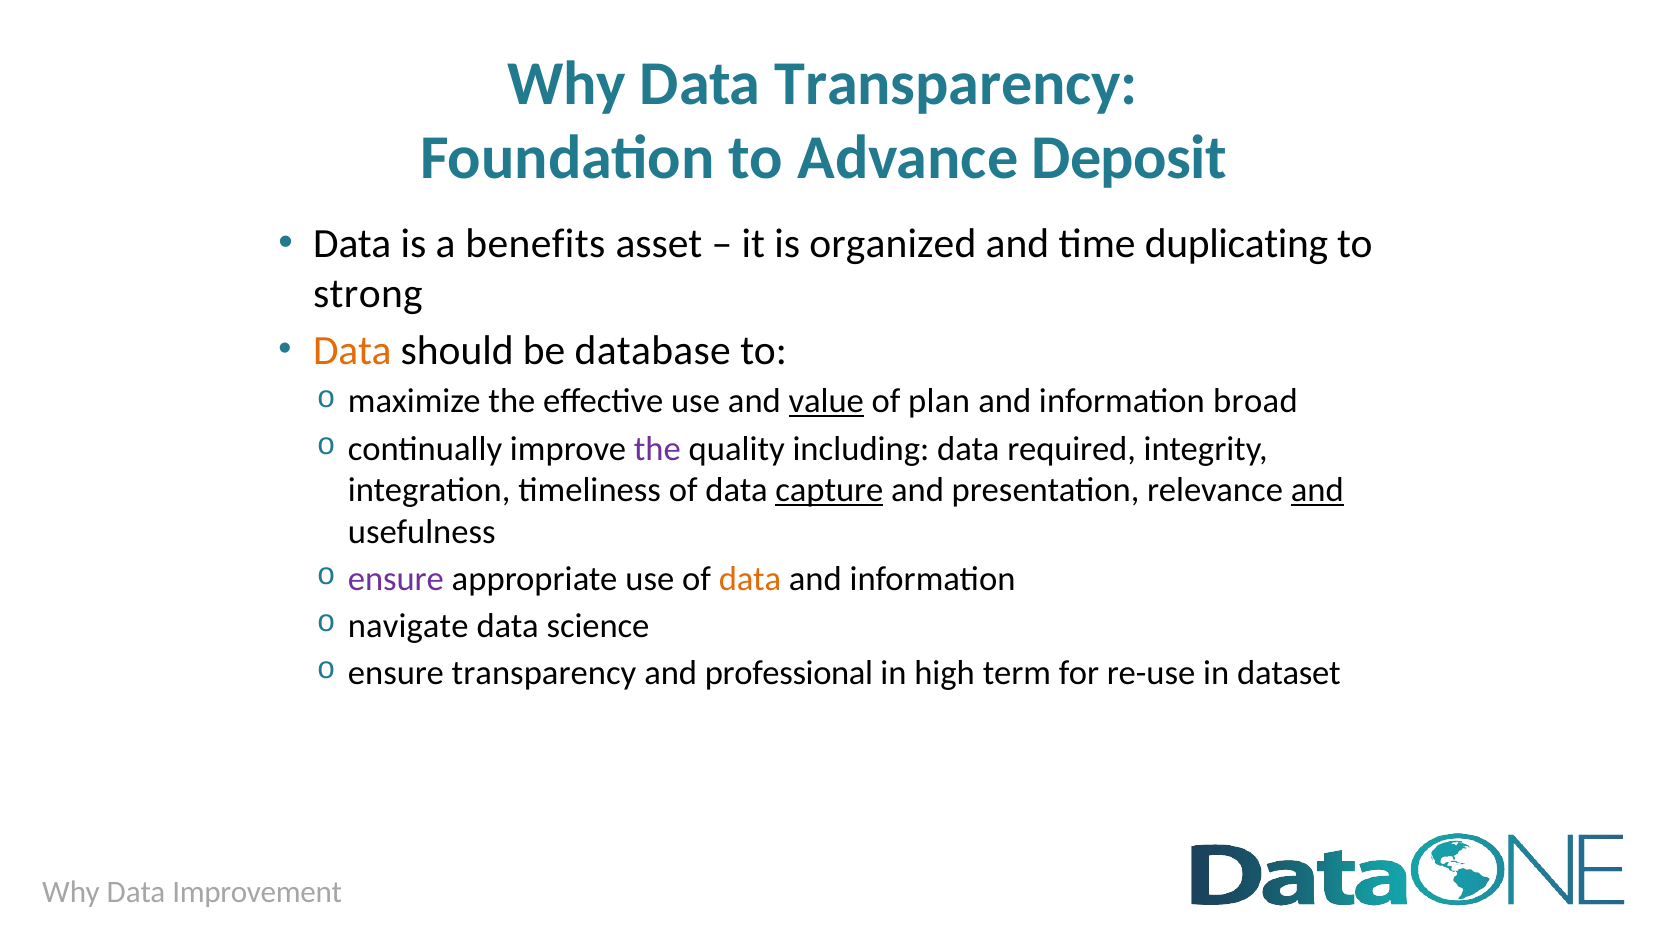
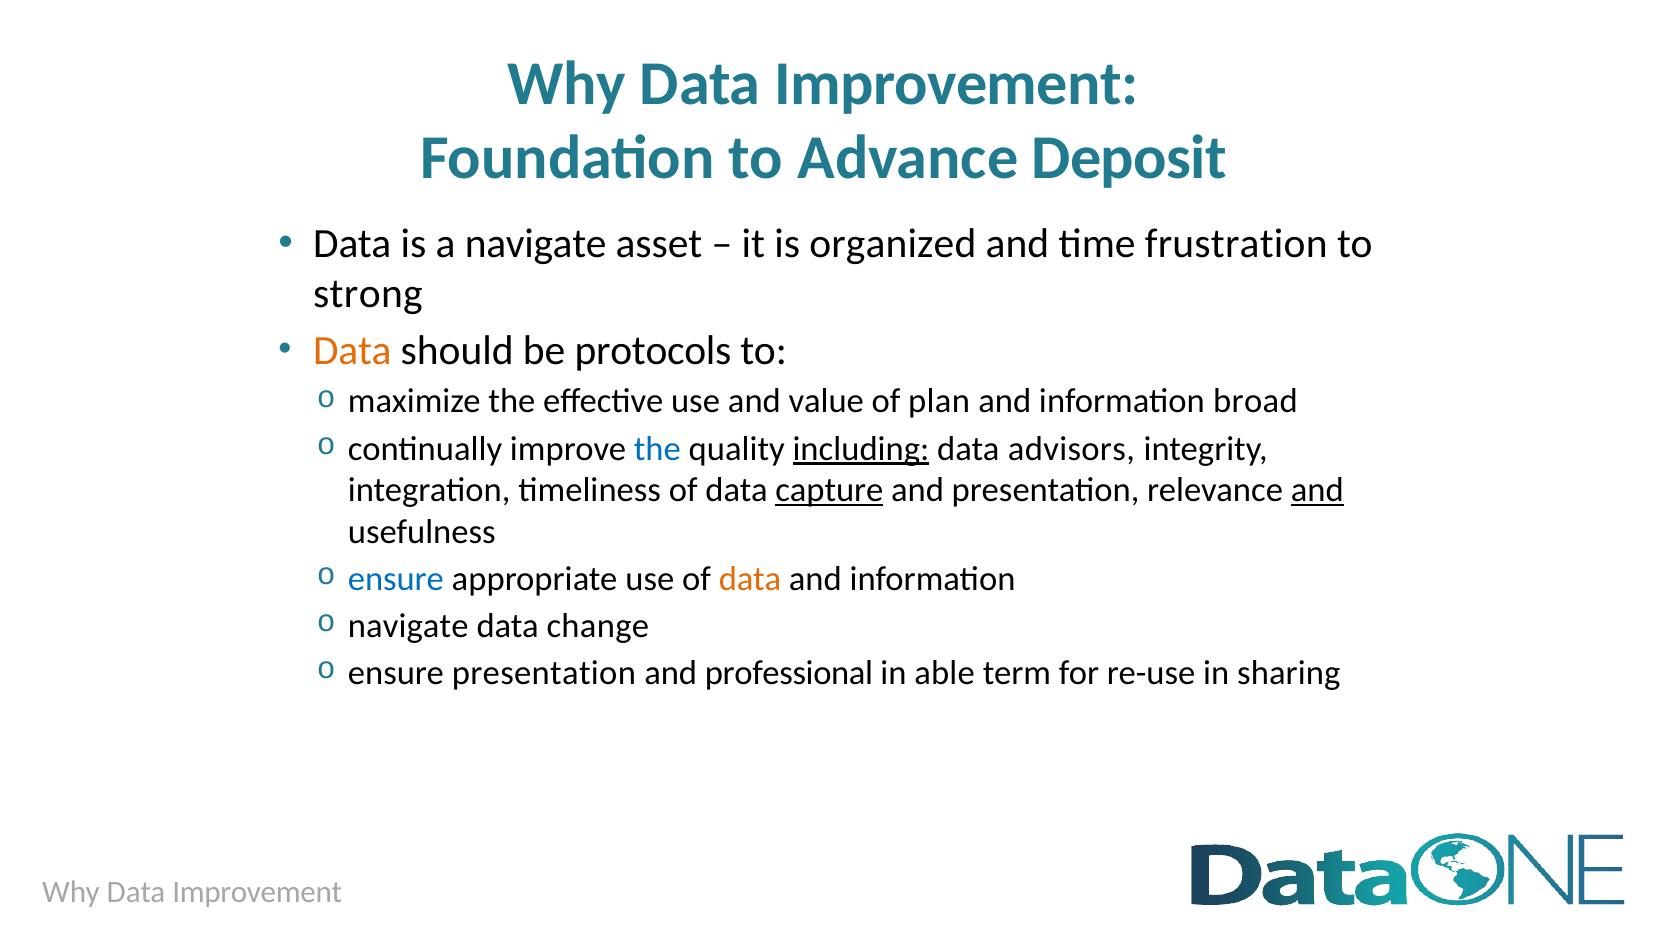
Transparency at (956, 84): Transparency -> Improvement
a benefits: benefits -> navigate
duplicating: duplicating -> frustration
database: database -> protocols
value underline: present -> none
the at (657, 448) colour: purple -> blue
including underline: none -> present
required: required -> advisors
ensure at (396, 579) colour: purple -> blue
science: science -> change
ensure transparency: transparency -> presentation
high: high -> able
dataset: dataset -> sharing
